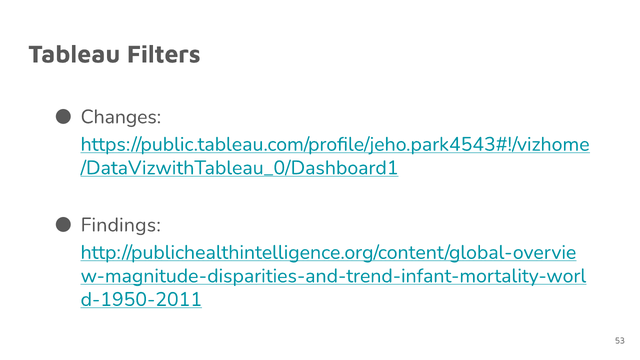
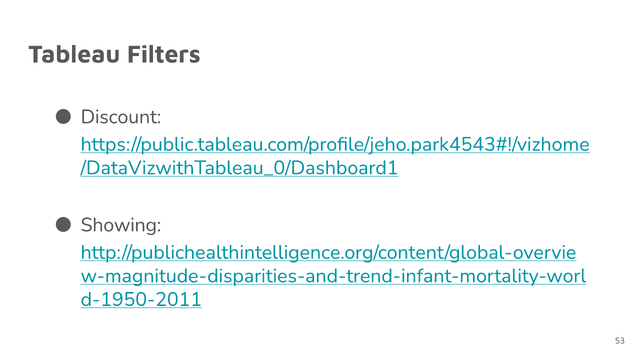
Changes: Changes -> Discount
Findings: Findings -> Showing
